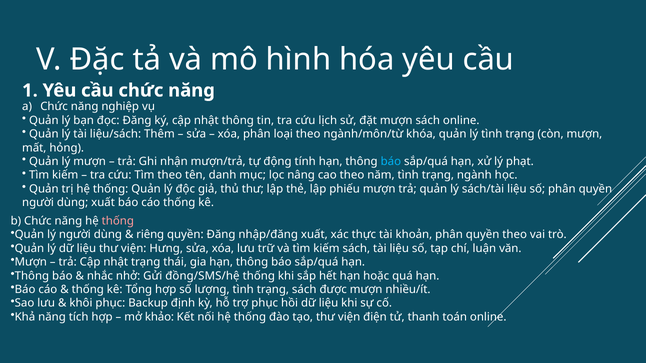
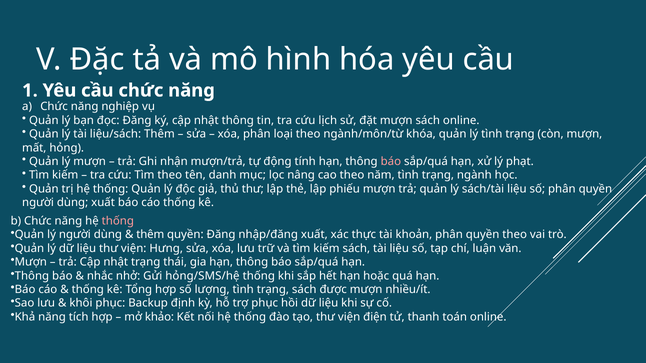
báo at (391, 162) colour: light blue -> pink
riêng at (150, 235): riêng -> thêm
đồng/SMS/hệ: đồng/SMS/hệ -> hỏng/SMS/hệ
